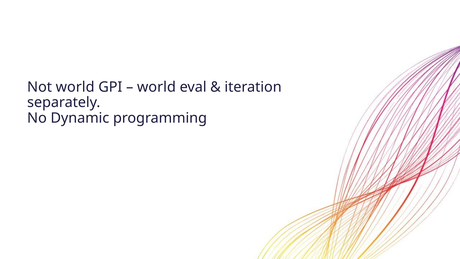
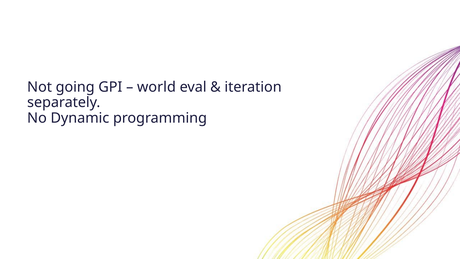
Not world: world -> going
